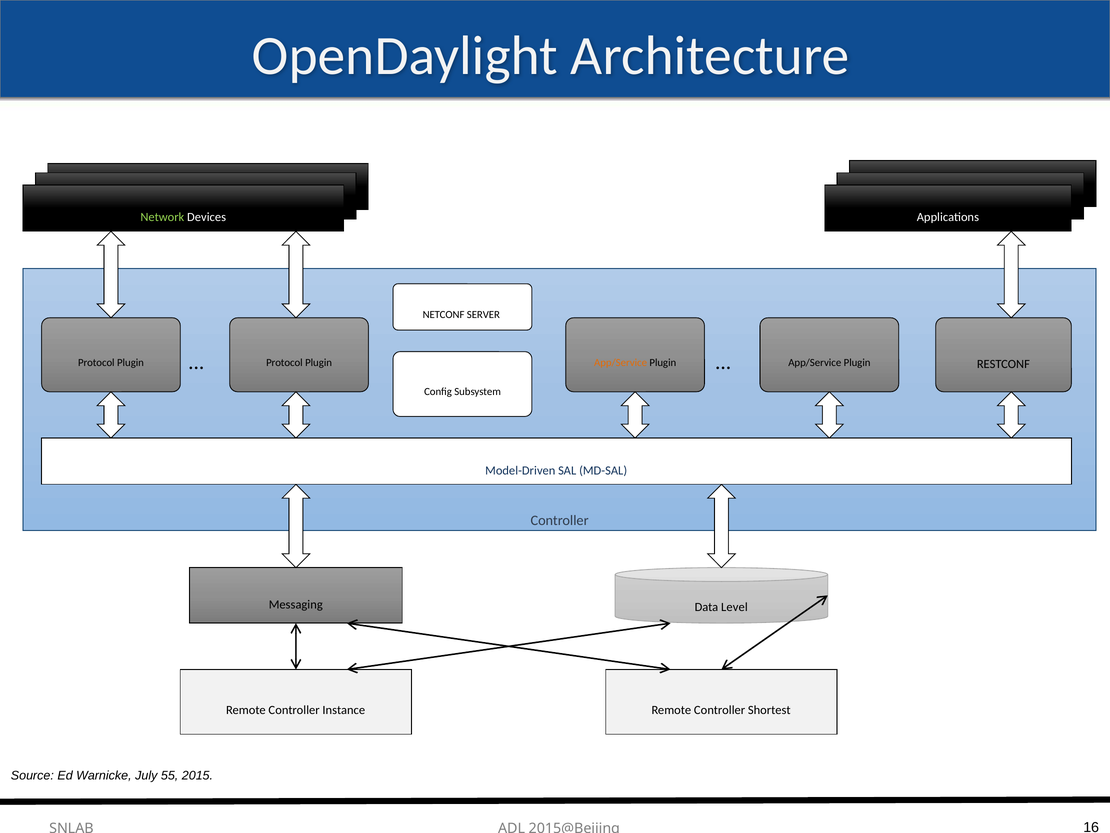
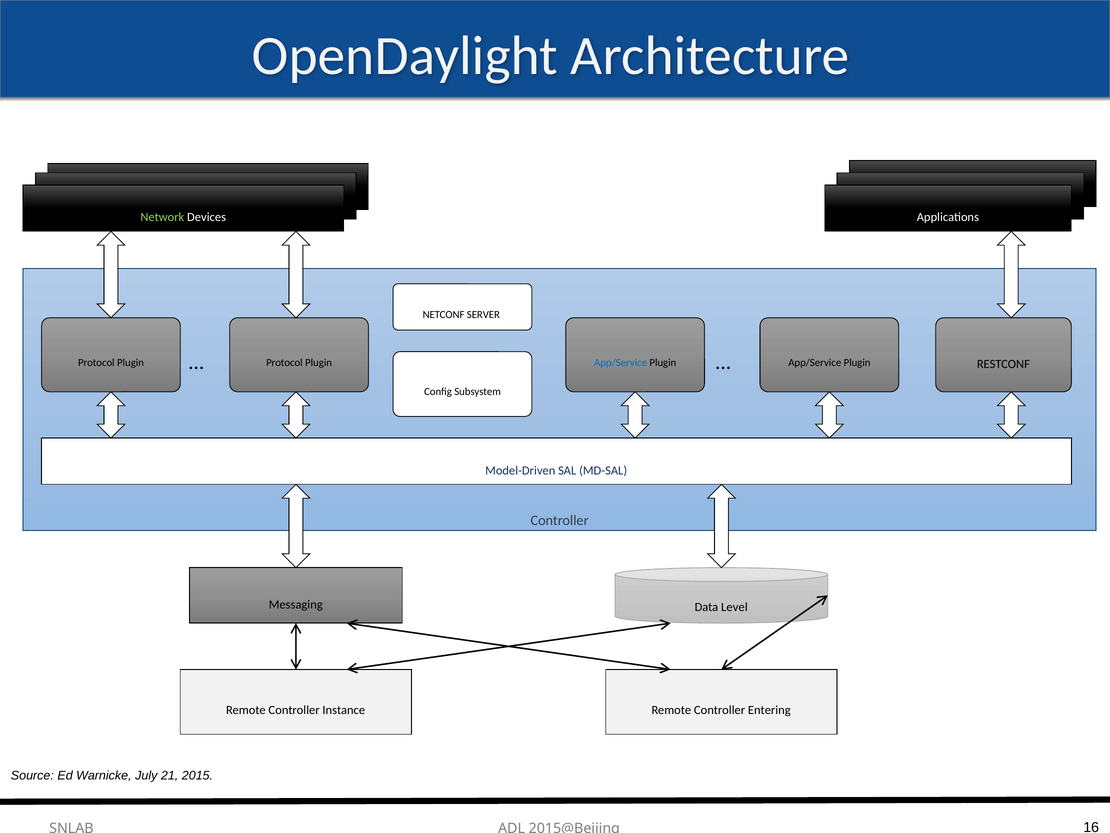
App/Service at (621, 362) colour: orange -> blue
Shortest: Shortest -> Entering
55: 55 -> 21
